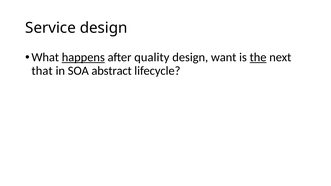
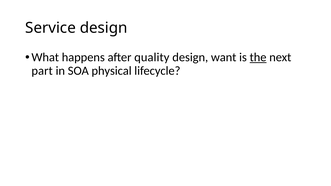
happens underline: present -> none
that: that -> part
abstract: abstract -> physical
